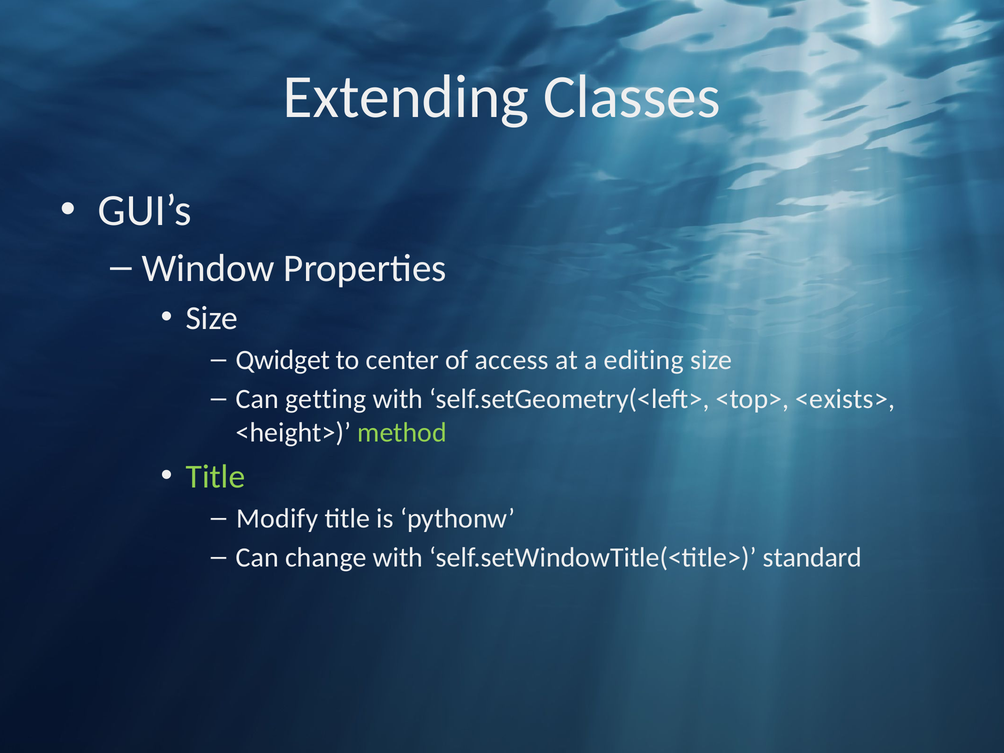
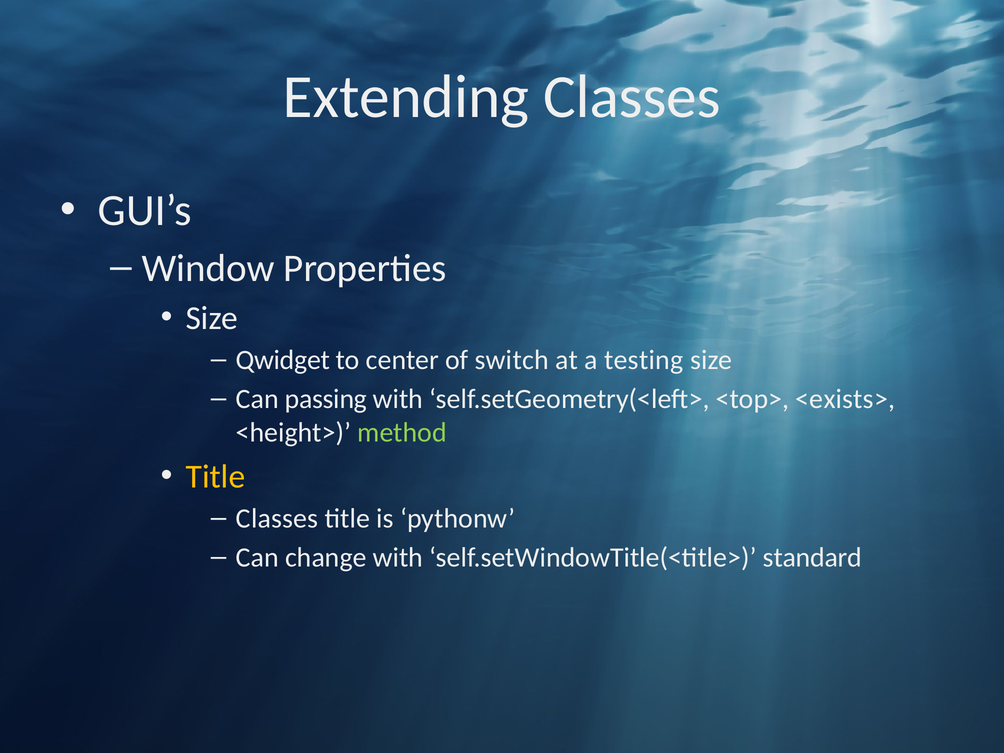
access: access -> switch
editing: editing -> testing
getting: getting -> passing
Title at (215, 477) colour: light green -> yellow
Modify at (277, 519): Modify -> Classes
